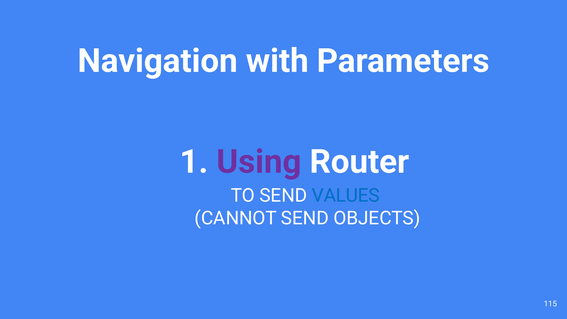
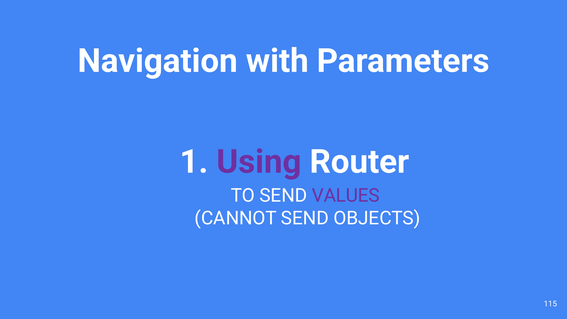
VALUES colour: blue -> purple
